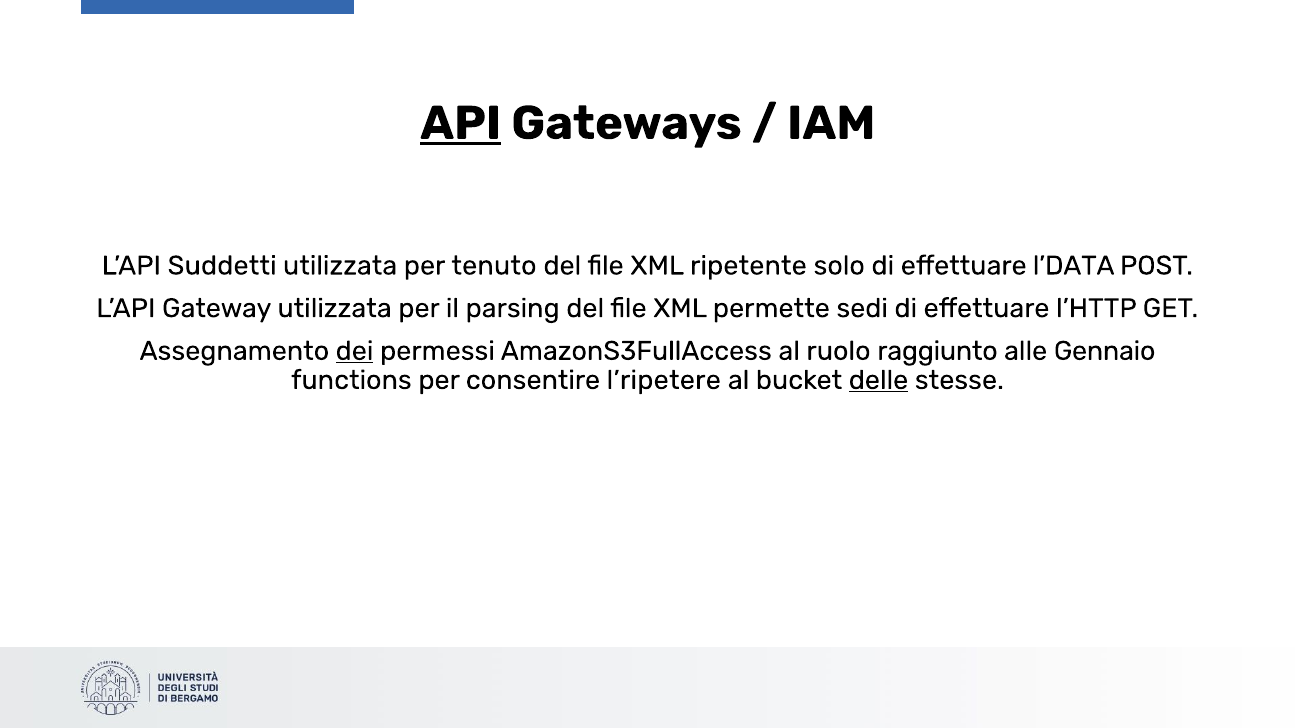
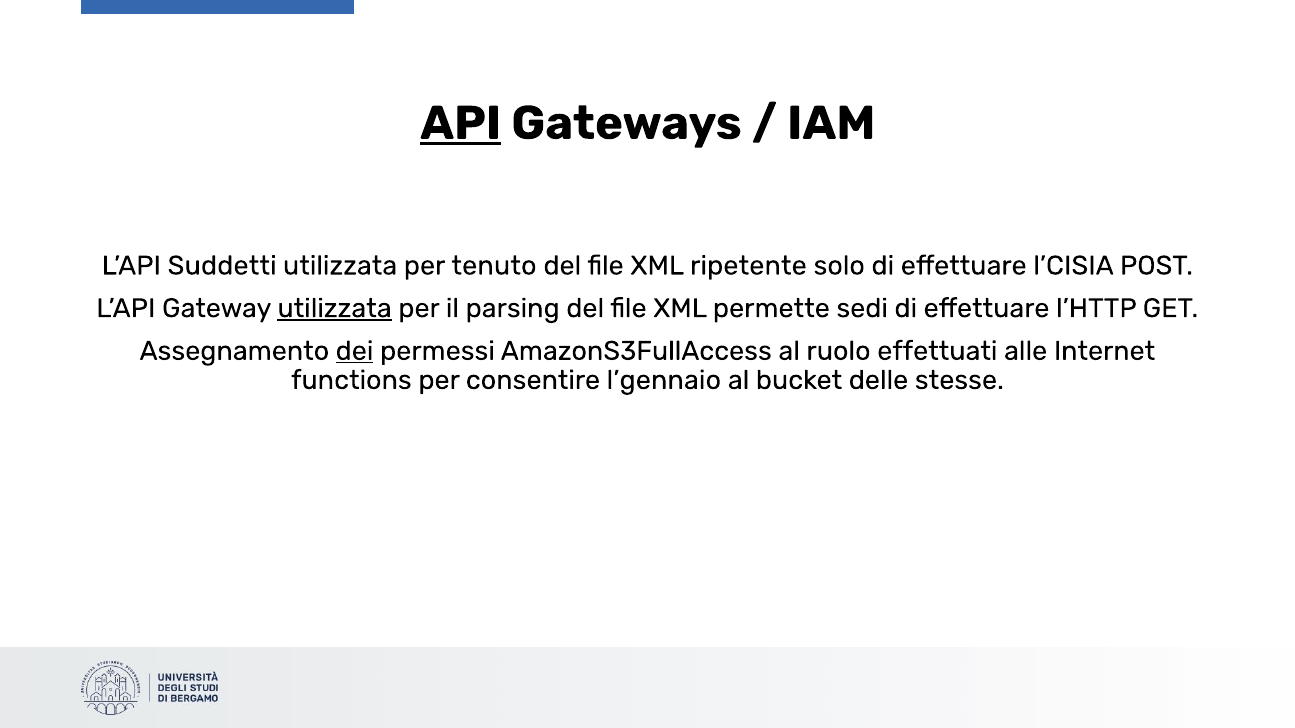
l’DATA: l’DATA -> l’CISIA
utilizzata at (335, 308) underline: none -> present
raggiunto: raggiunto -> effettuati
Gennaio: Gennaio -> Internet
l’ripetere: l’ripetere -> l’gennaio
delle underline: present -> none
